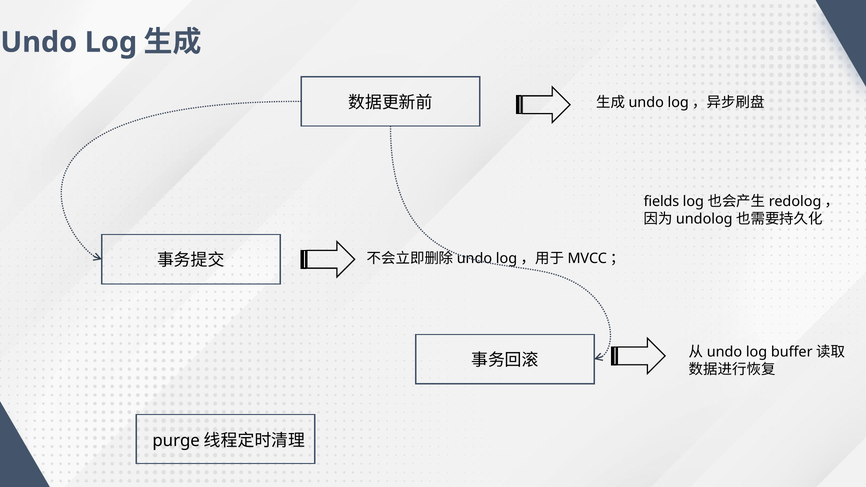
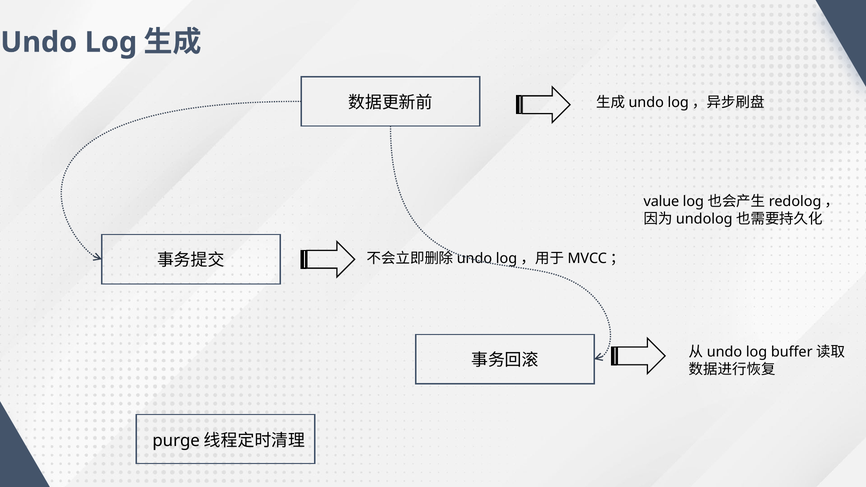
fields: fields -> value
